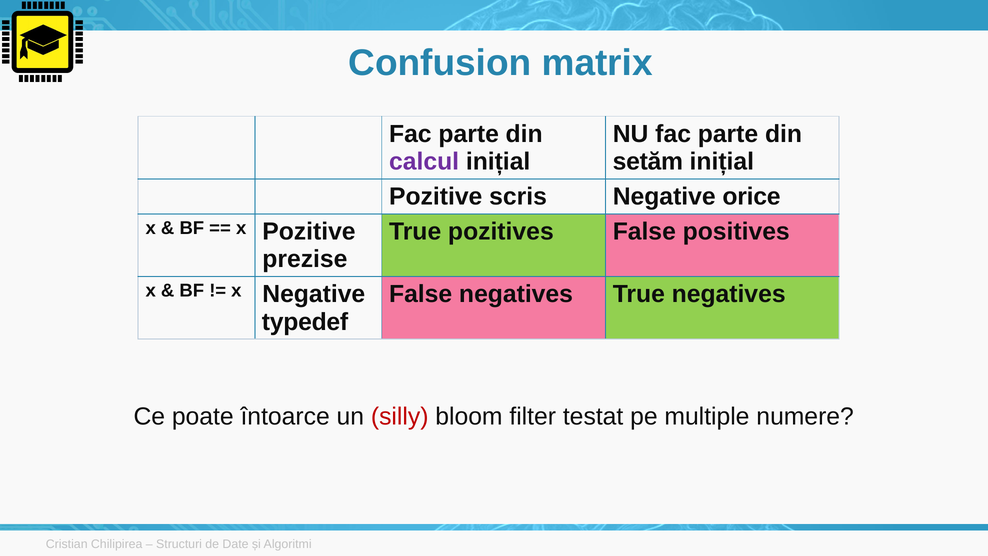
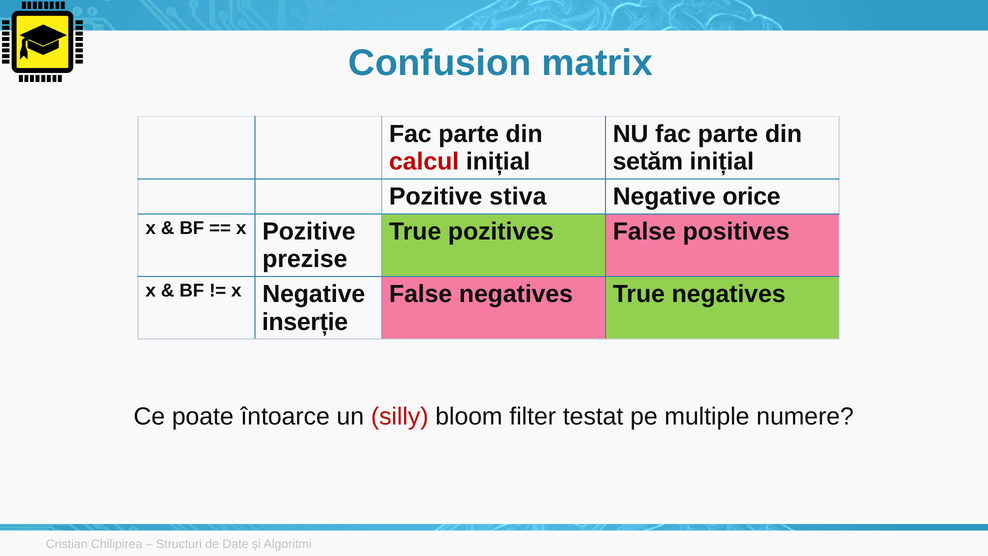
calcul colour: purple -> red
scris: scris -> stiva
typedef: typedef -> inserție
